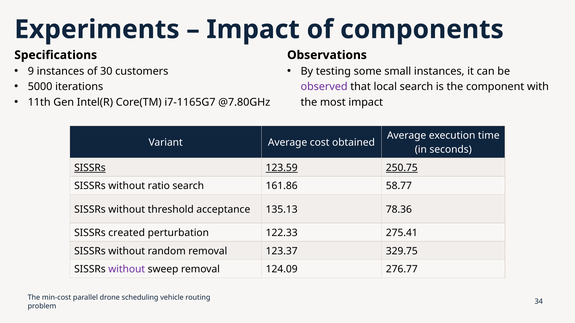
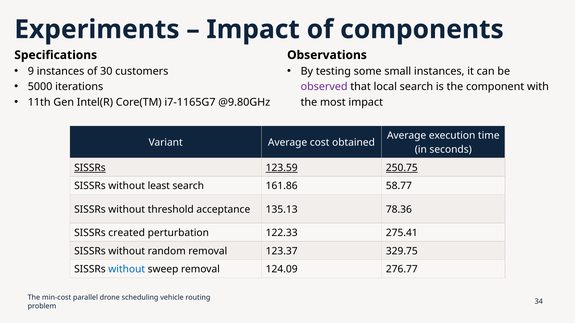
@7.80GHz: @7.80GHz -> @9.80GHz
ratio: ratio -> least
without at (127, 270) colour: purple -> blue
